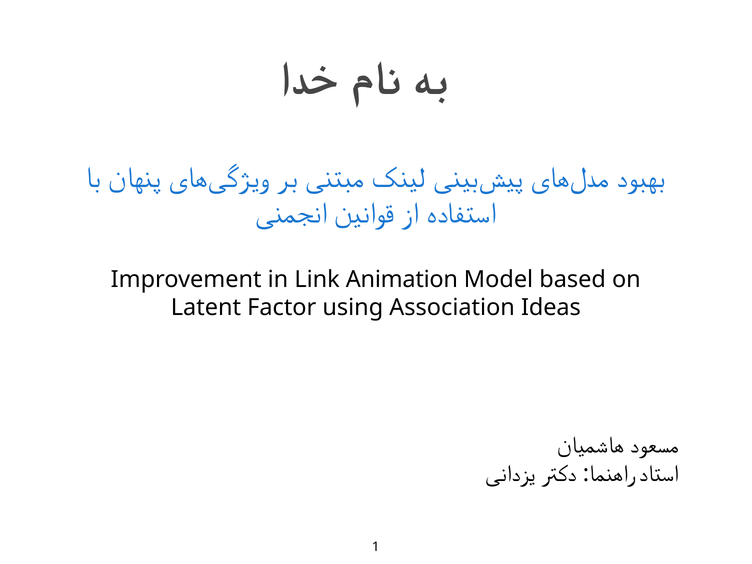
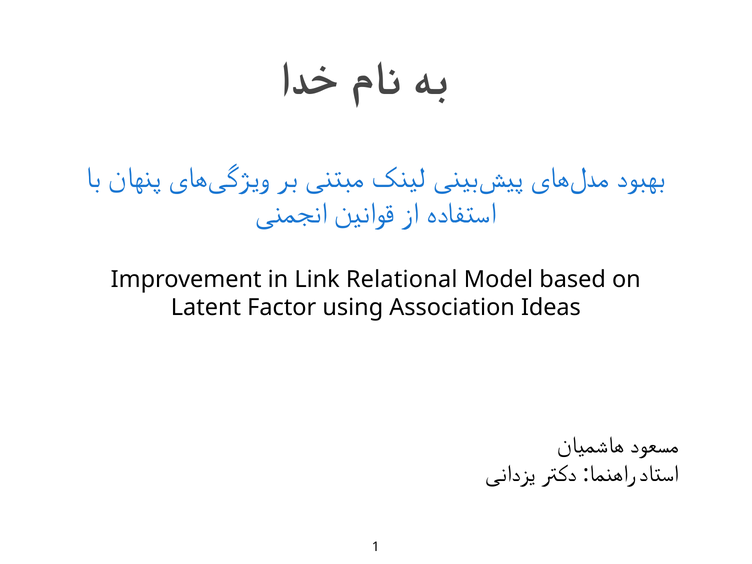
Animation: Animation -> Relational
